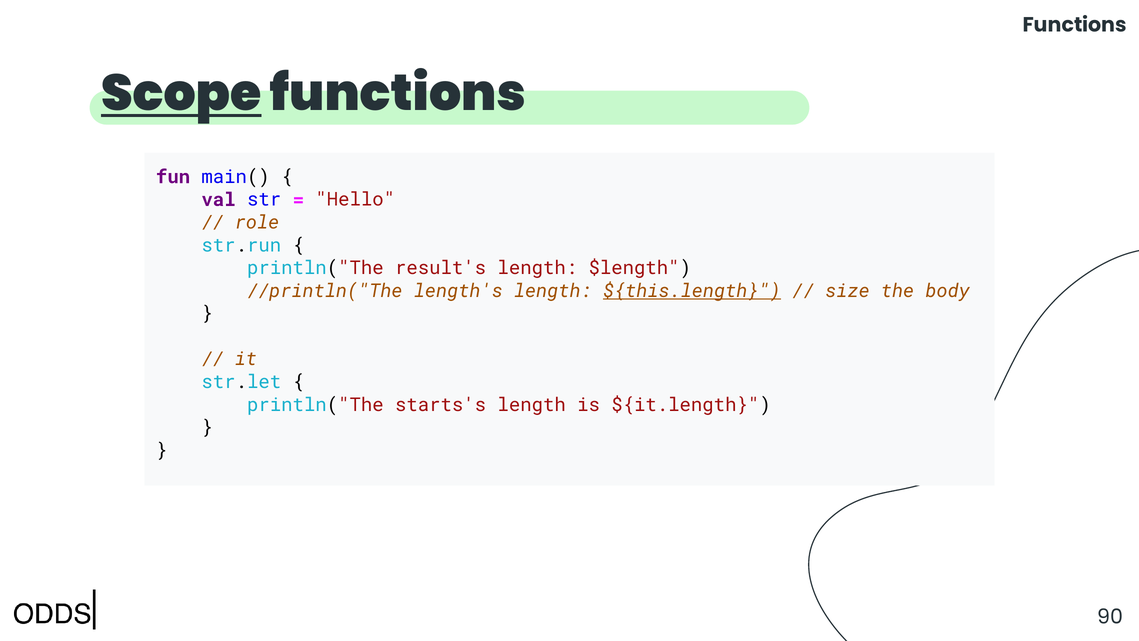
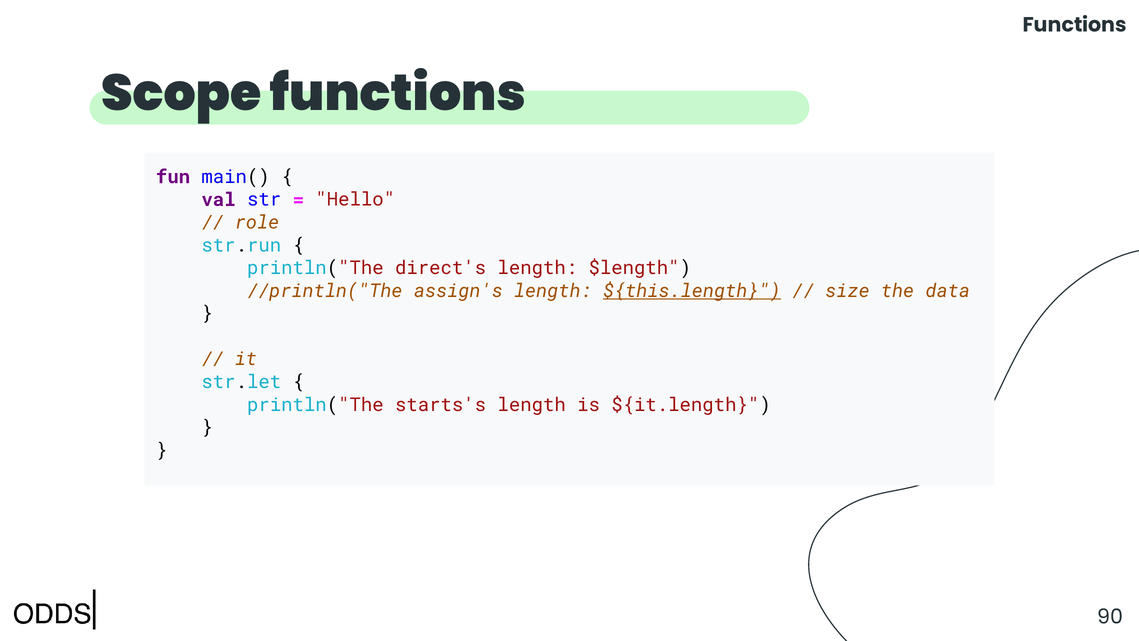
Scope underline: present -> none
result's: result's -> direct's
length's: length's -> assign's
body: body -> data
